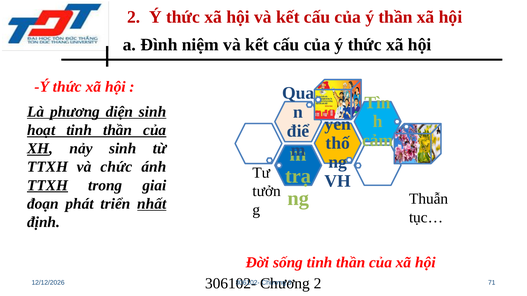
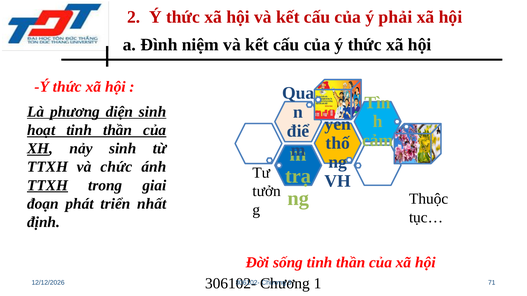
ý thần: thần -> phải
Thuẫn: Thuẫn -> Thuộc
nhất underline: present -> none
2 at (318, 284): 2 -> 1
